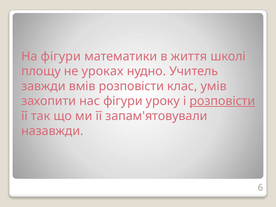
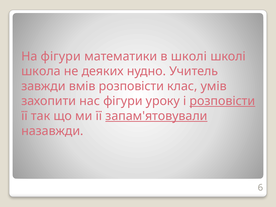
в життя: життя -> школі
площу: площу -> школа
уроках: уроках -> деяких
запам'ятовували underline: none -> present
